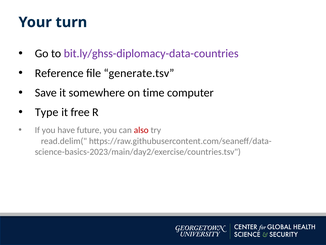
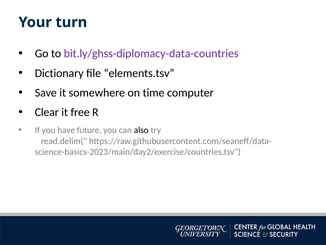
Reference: Reference -> Dictionary
generate.tsv: generate.tsv -> elements.tsv
Type: Type -> Clear
also colour: red -> black
